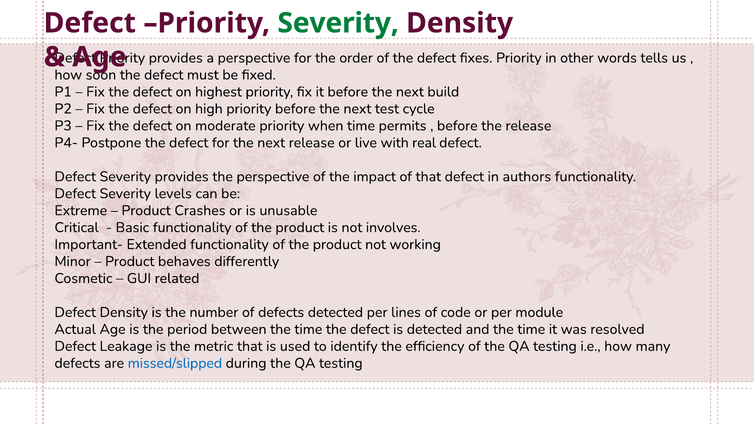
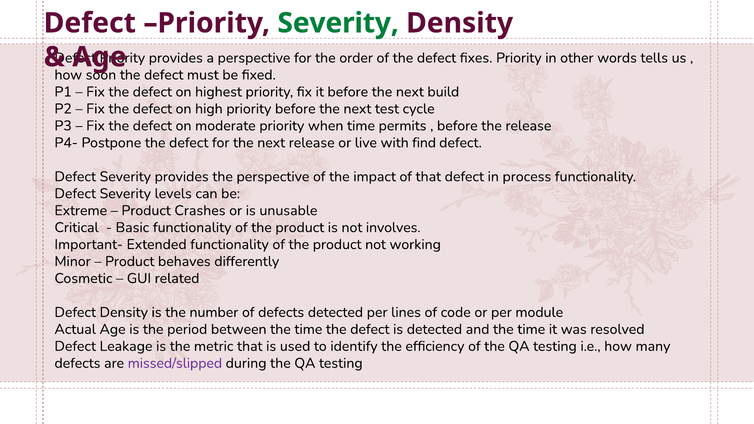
real: real -> find
authors: authors -> process
missed/slipped colour: blue -> purple
